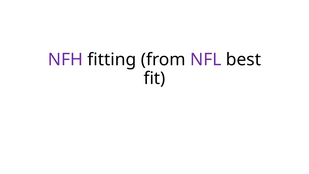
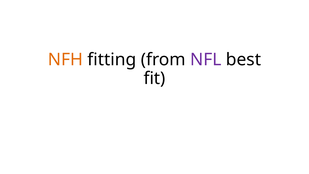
NFH colour: purple -> orange
